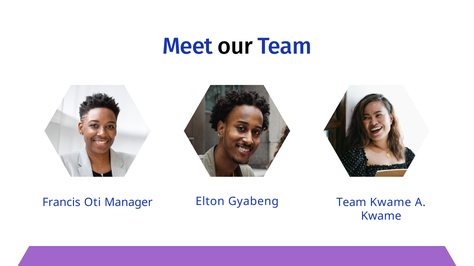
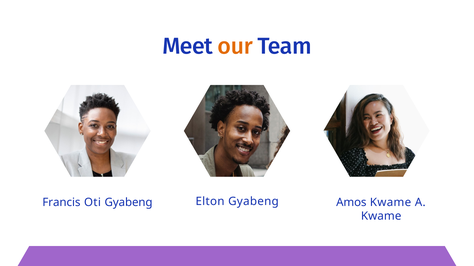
our colour: black -> orange
Oti Manager: Manager -> Gyabeng
Gyabeng Team: Team -> Amos
